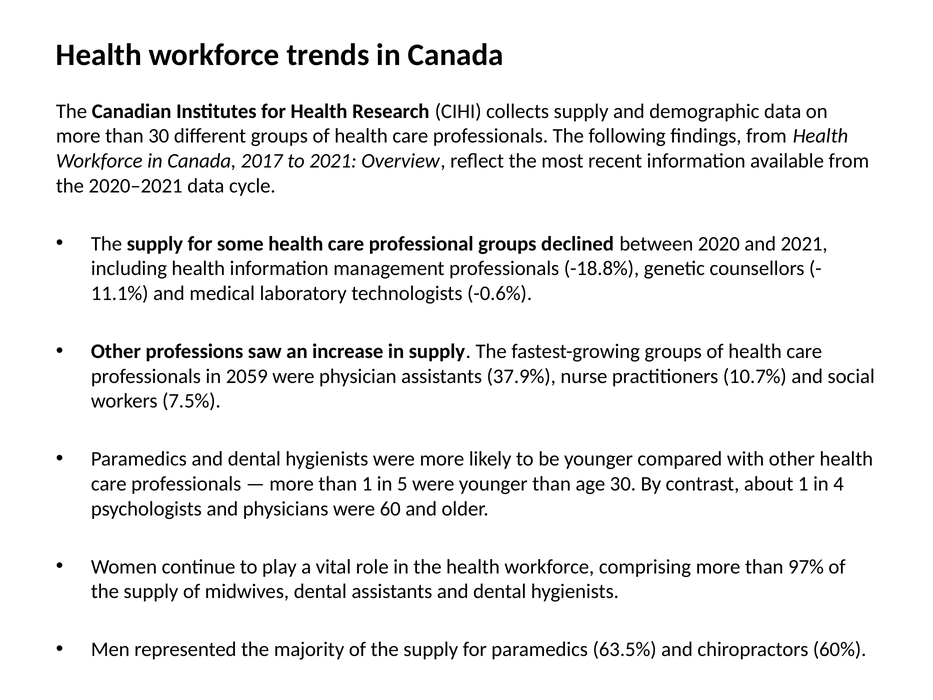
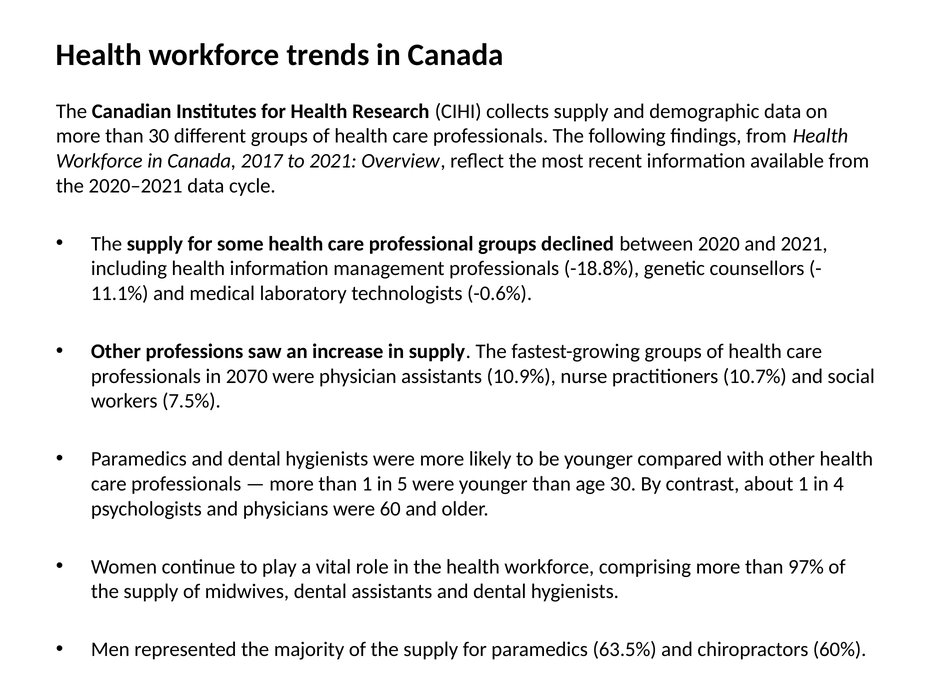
2059: 2059 -> 2070
37.9%: 37.9% -> 10.9%
